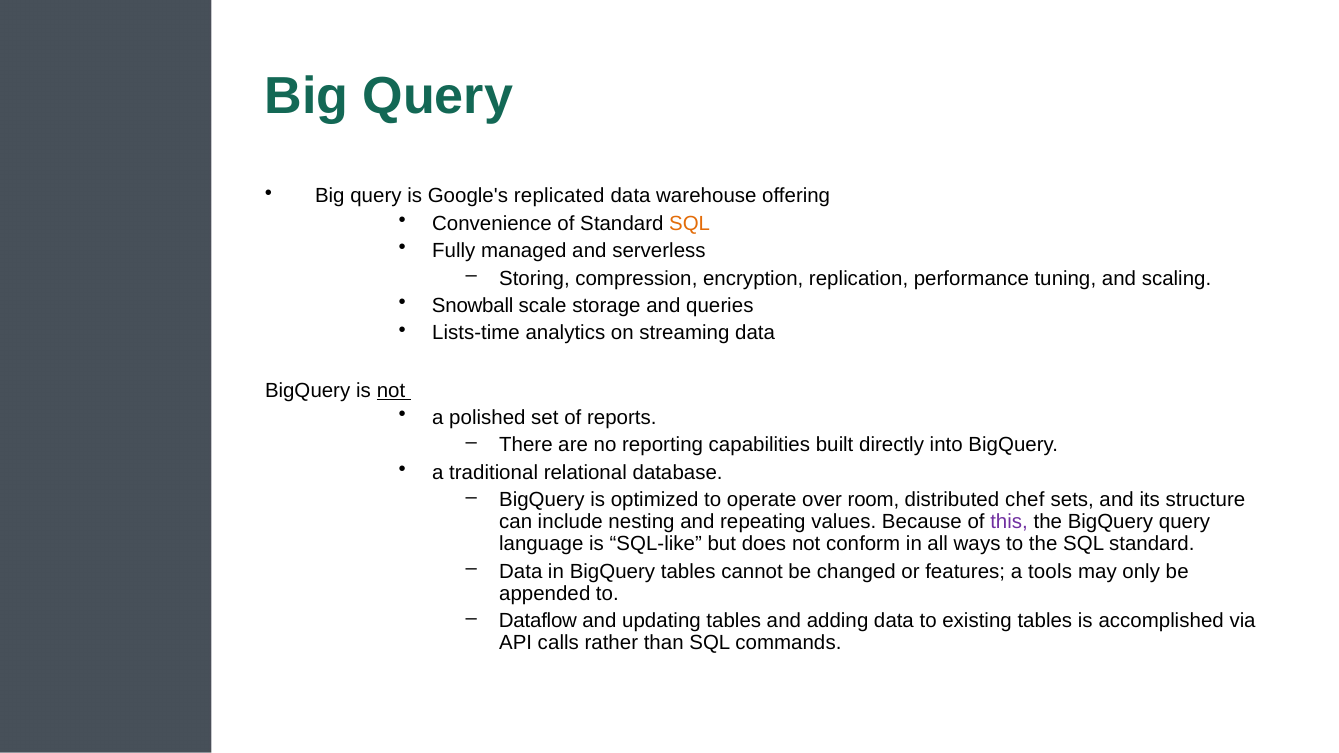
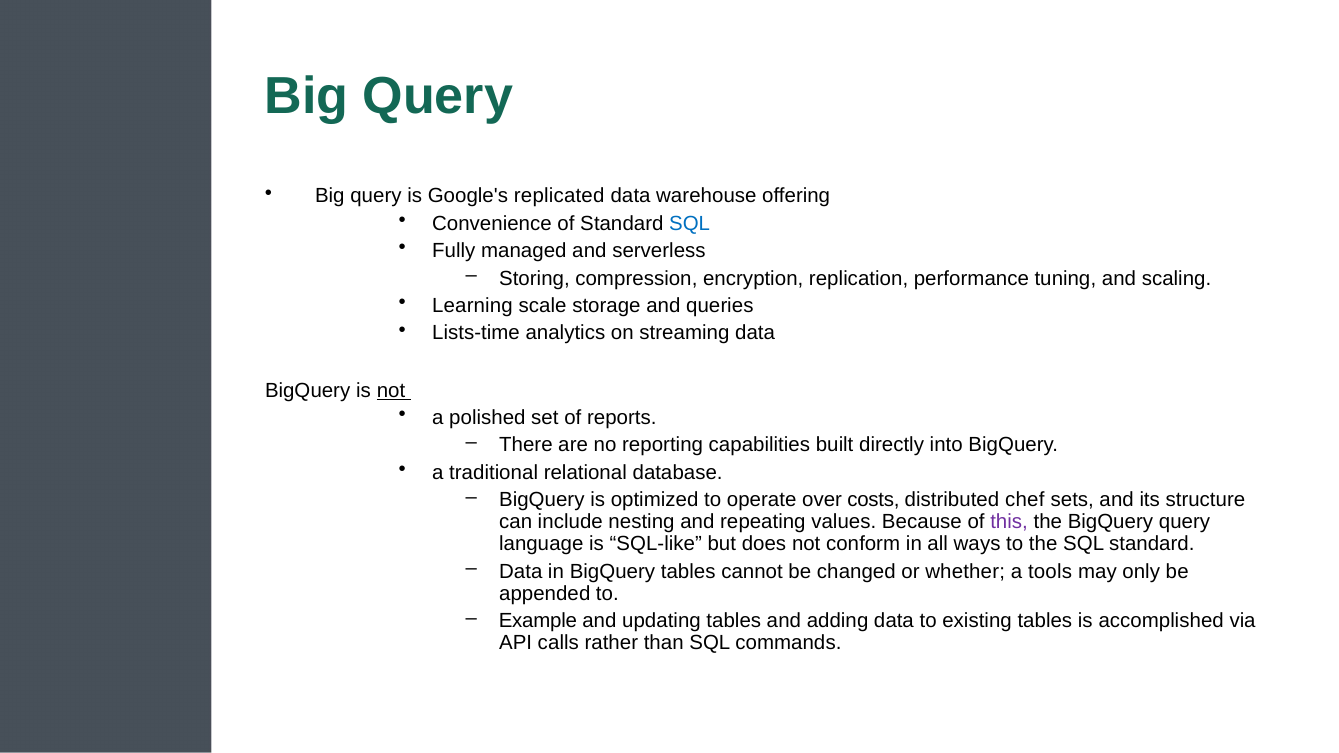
SQL at (690, 224) colour: orange -> blue
Snowball: Snowball -> Learning
room: room -> costs
features: features -> whether
Dataflow: Dataflow -> Example
